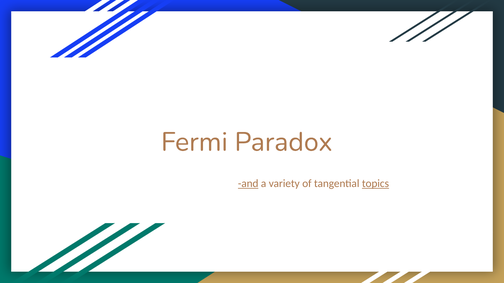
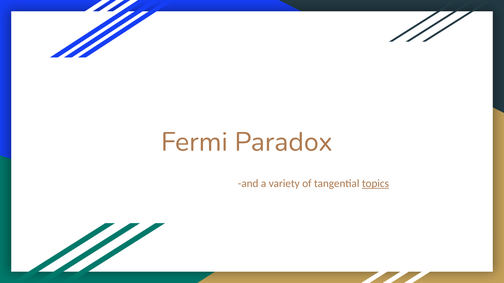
and underline: present -> none
